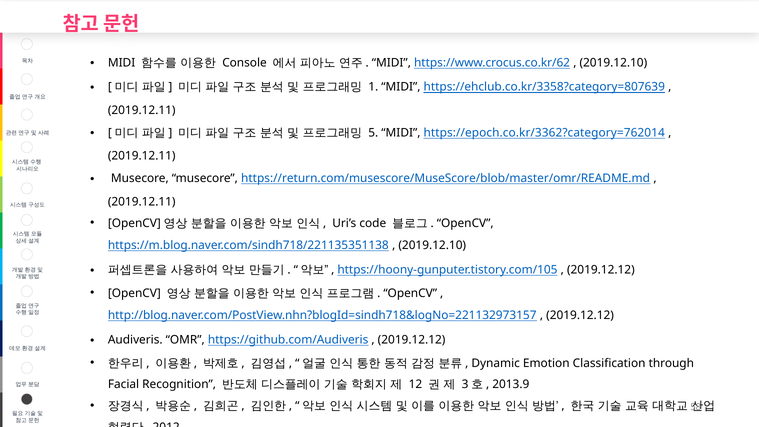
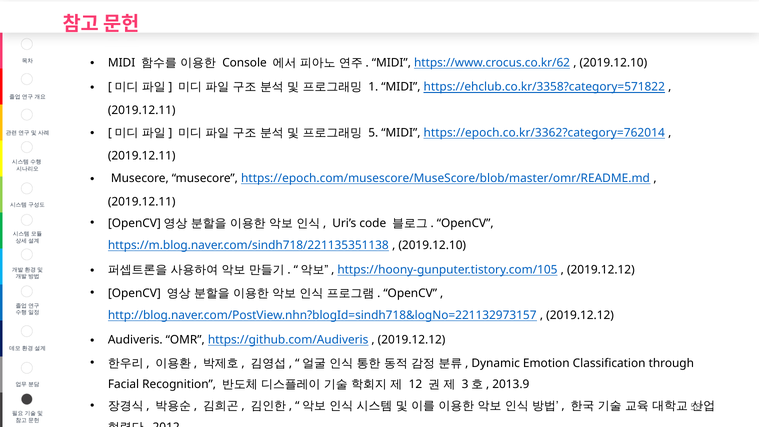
https://ehclub.co.kr/3358?category=807639: https://ehclub.co.kr/3358?category=807639 -> https://ehclub.co.kr/3358?category=571822
https://return.com/musescore/MuseScore/blob/master/omr/README.md: https://return.com/musescore/MuseScore/blob/master/omr/README.md -> https://epoch.com/musescore/MuseScore/blob/master/omr/README.md
